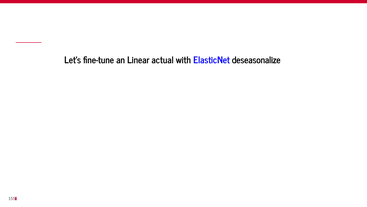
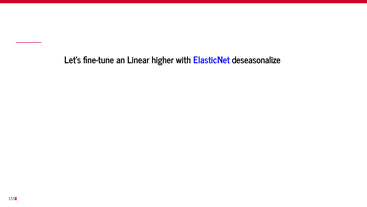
actual: actual -> higher
